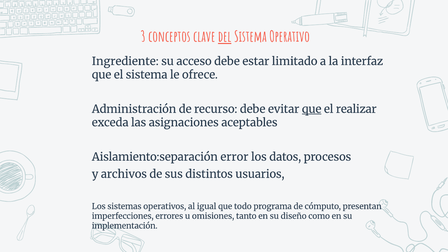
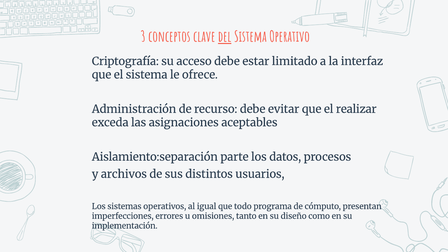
Ingrediente: Ingrediente -> Criptografía
que at (312, 109) underline: present -> none
error: error -> parte
